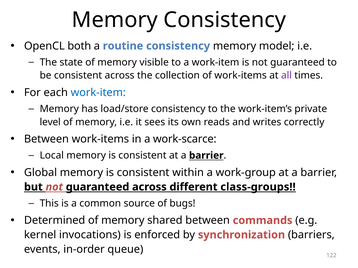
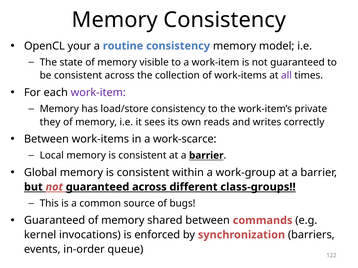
both: both -> your
work-item at (98, 93) colour: blue -> purple
level: level -> they
Determined at (55, 221): Determined -> Guaranteed
